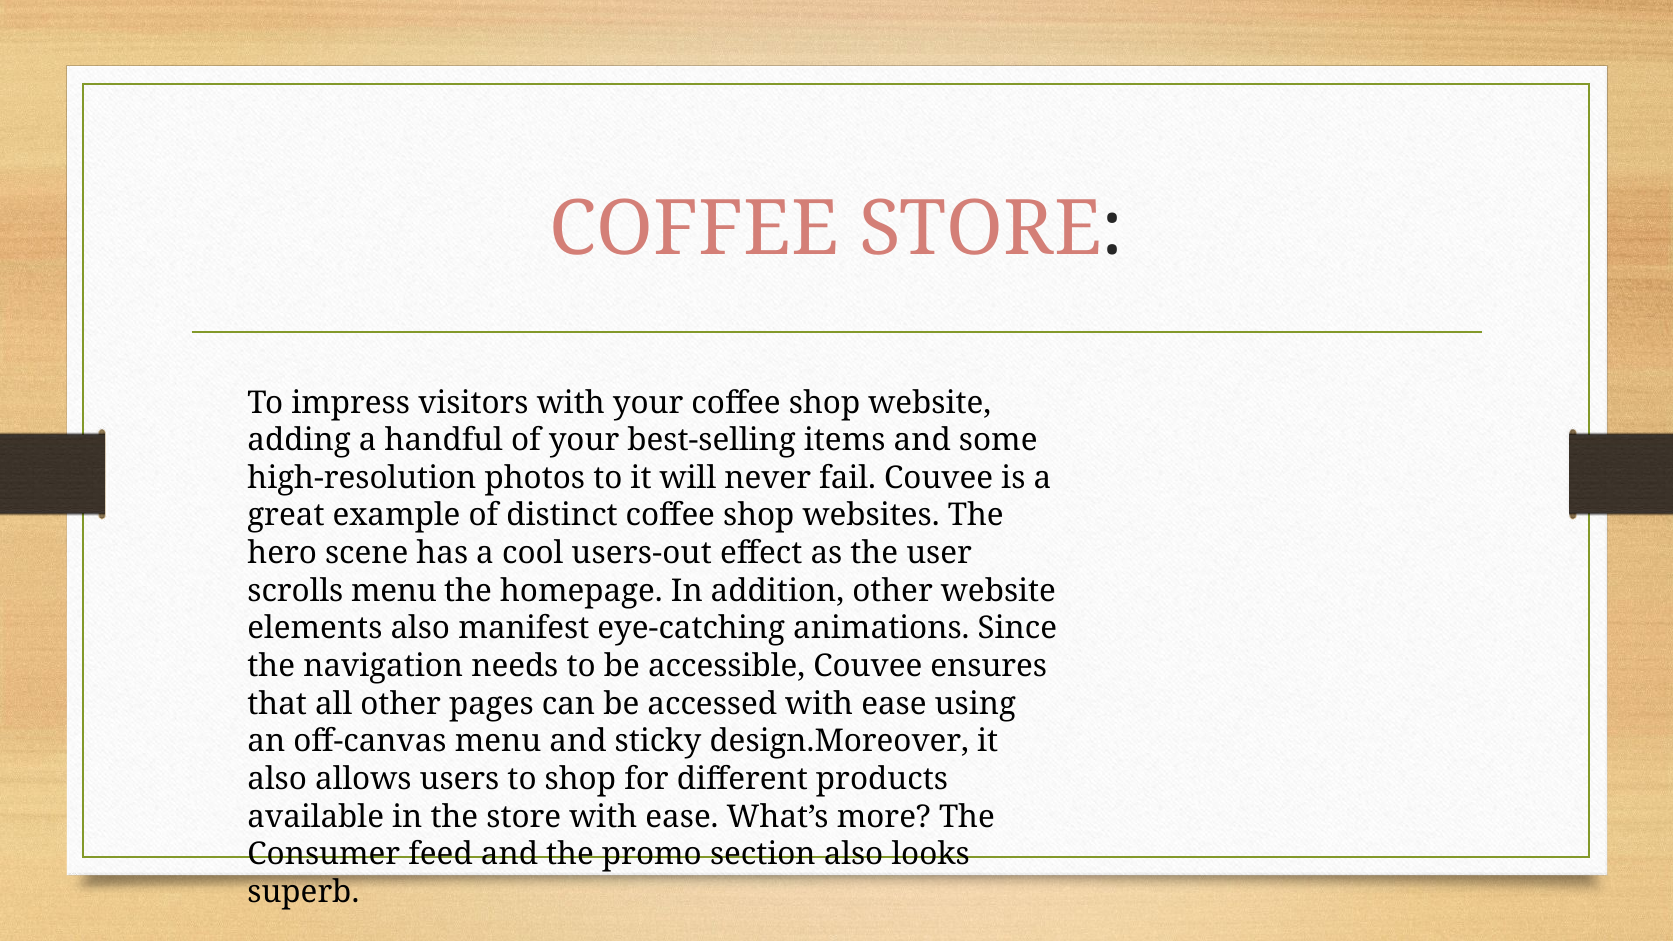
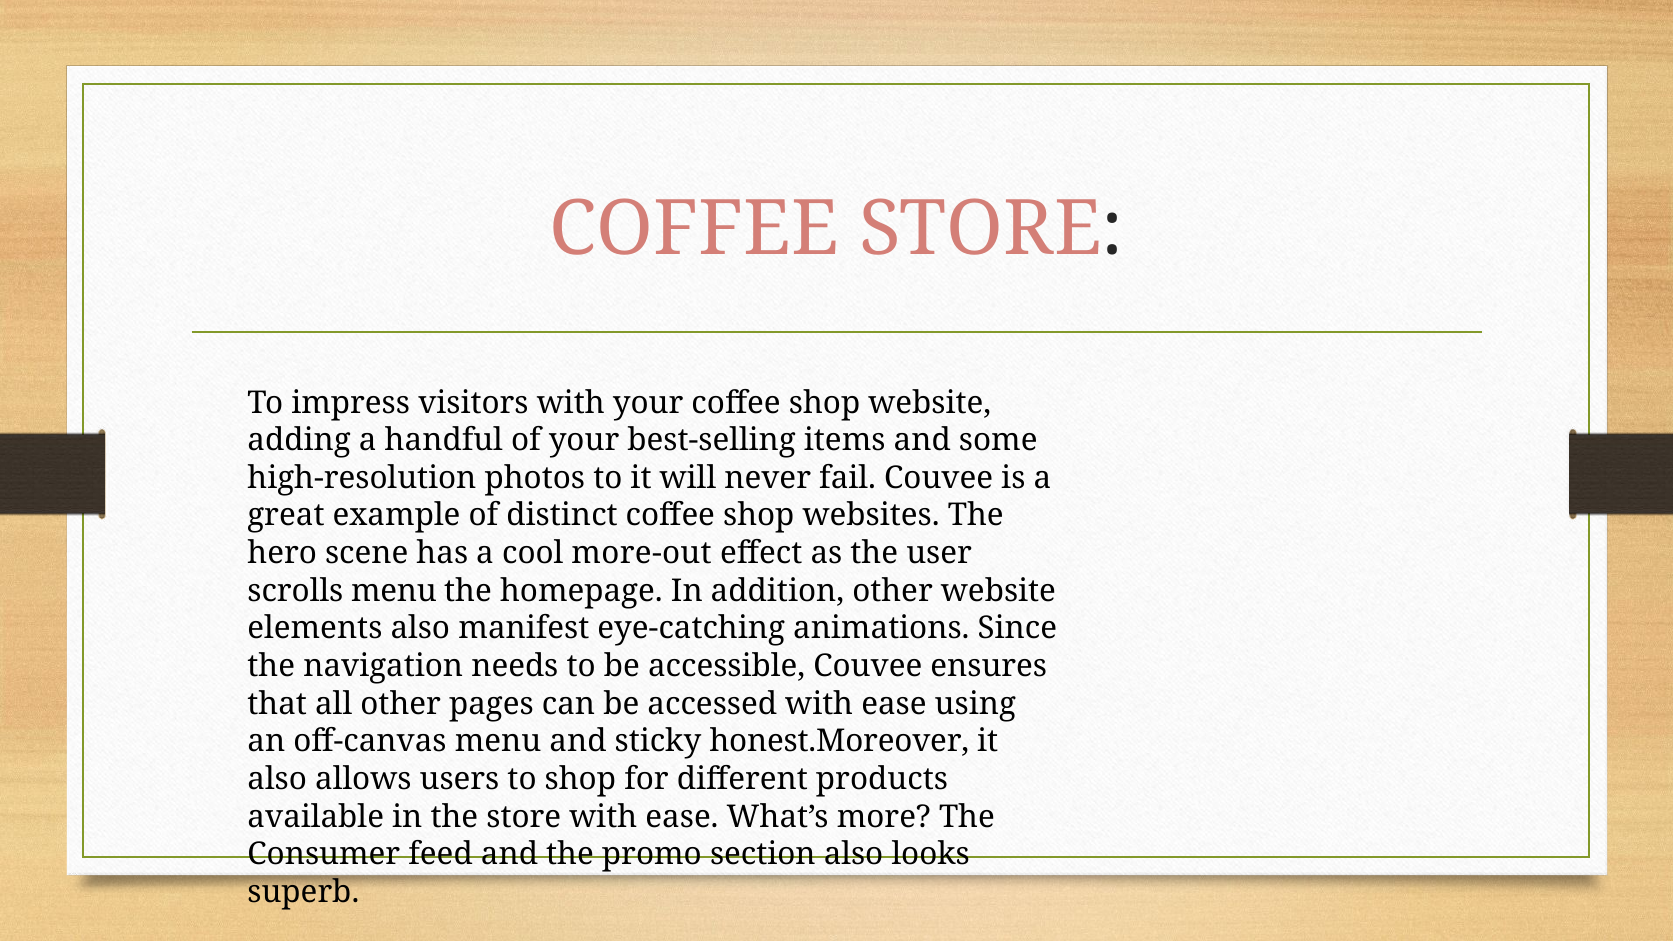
users-out: users-out -> more-out
design.Moreover: design.Moreover -> honest.Moreover
